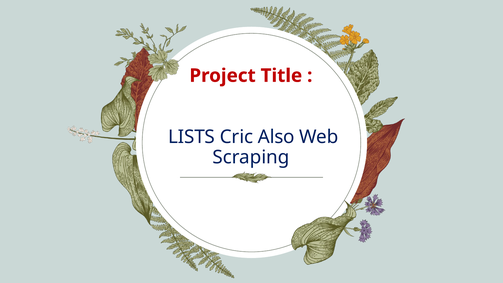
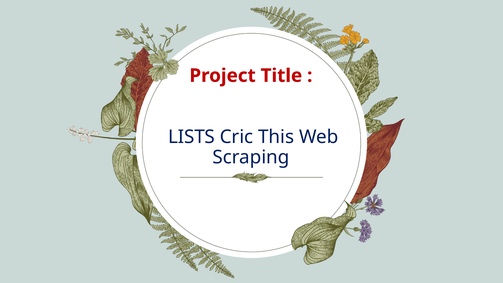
Also: Also -> This
